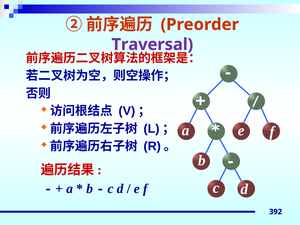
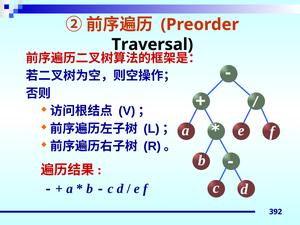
Traversal colour: purple -> black
